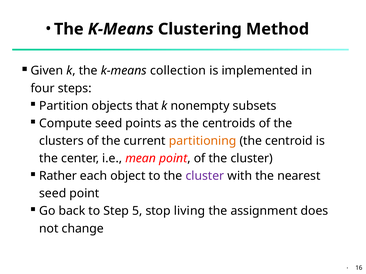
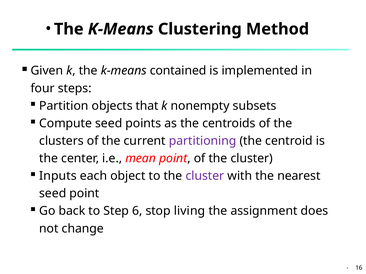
collection: collection -> contained
partitioning colour: orange -> purple
Rather: Rather -> Inputs
5: 5 -> 6
